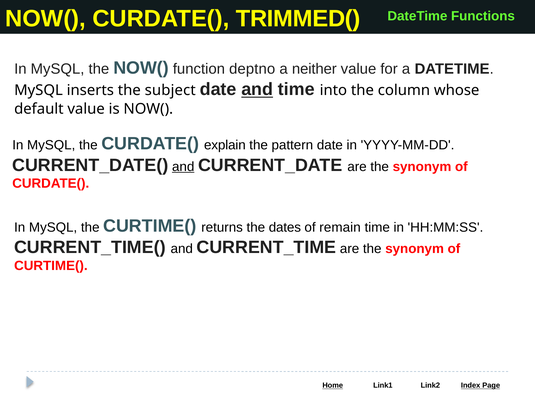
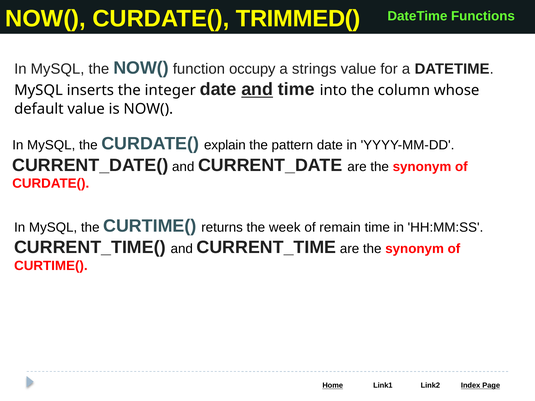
deptno: deptno -> occupy
neither: neither -> strings
subject: subject -> integer
and at (183, 167) underline: present -> none
dates: dates -> week
